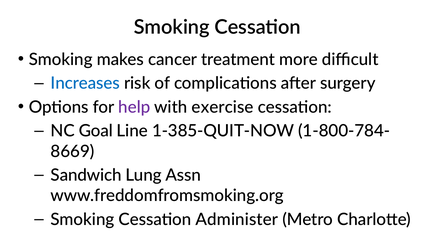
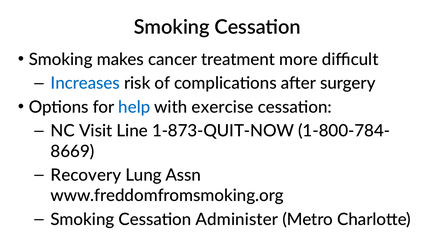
help colour: purple -> blue
Goal: Goal -> Visit
1-385-QUIT-NOW: 1-385-QUIT-NOW -> 1-873-QUIT-NOW
Sandwich: Sandwich -> Recovery
